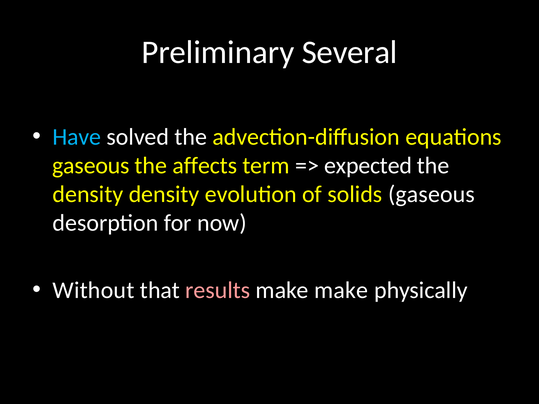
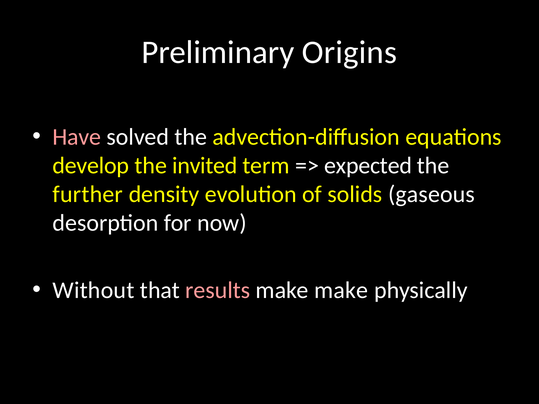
Several: Several -> Origins
Have colour: light blue -> pink
gaseous at (91, 166): gaseous -> develop
affects: affects -> invited
density at (88, 194): density -> further
